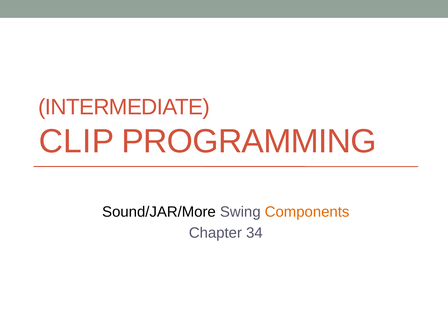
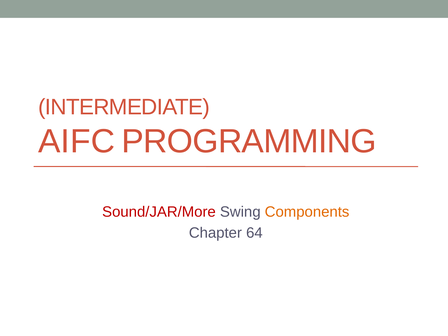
CLIP: CLIP -> AIFC
Sound/JAR/More colour: black -> red
34: 34 -> 64
